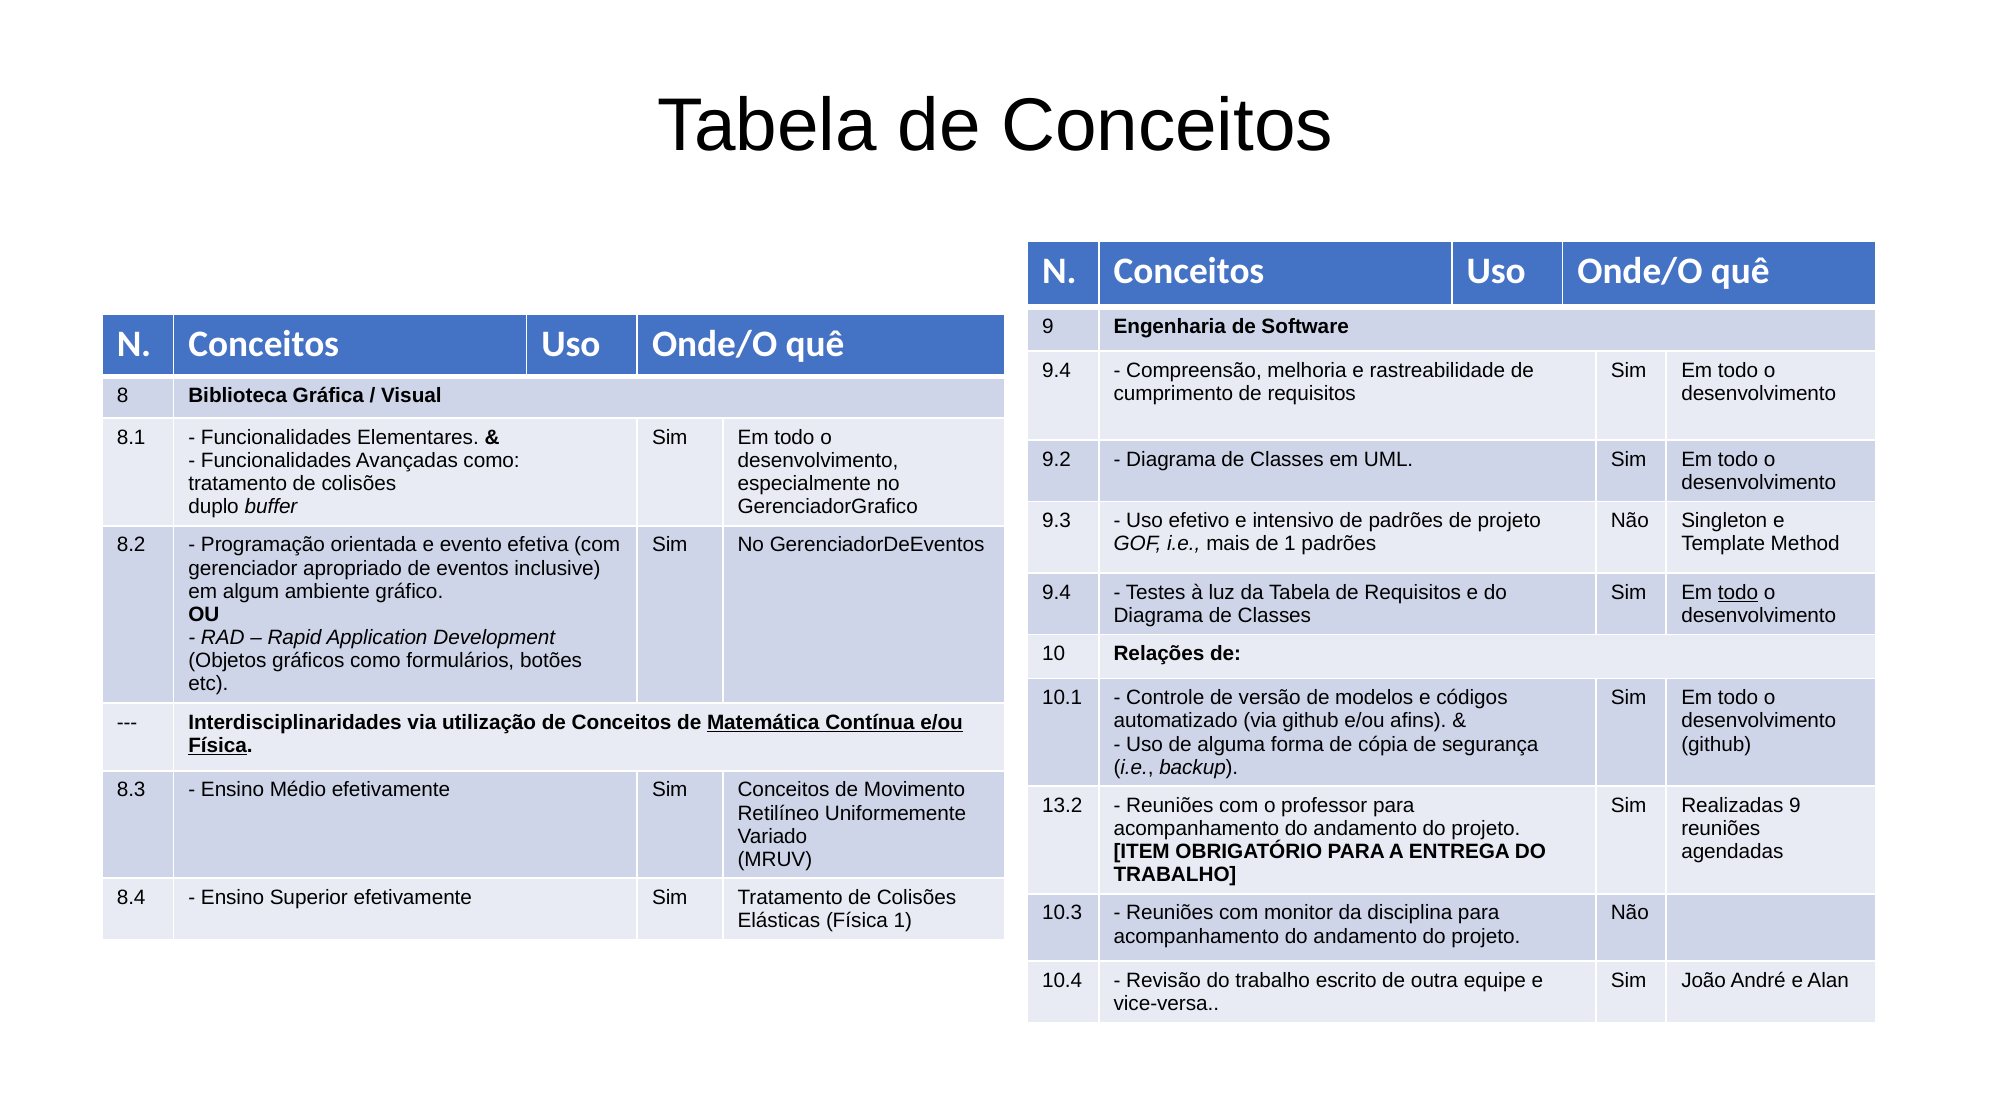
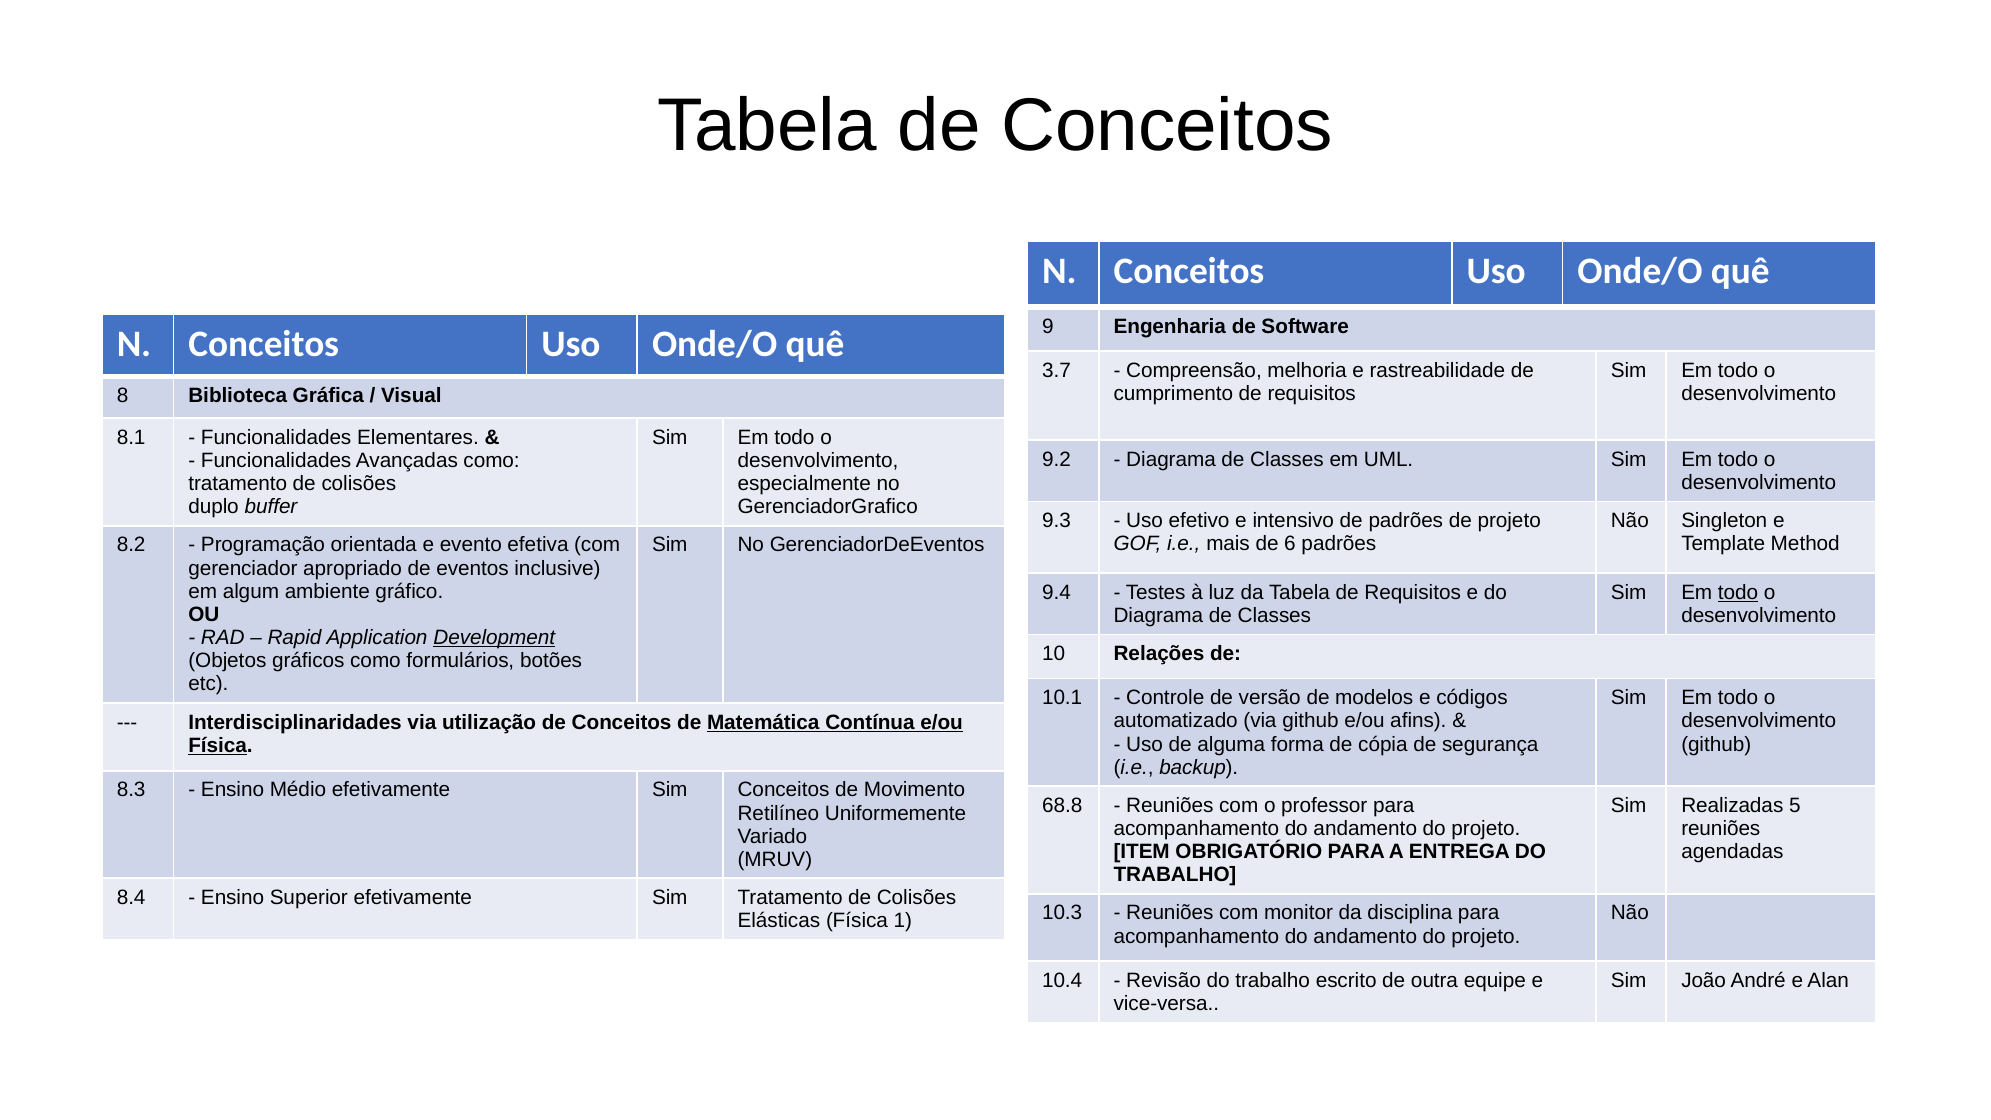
9.4 at (1056, 370): 9.4 -> 3.7
de 1: 1 -> 6
Development underline: none -> present
13.2: 13.2 -> 68.8
Realizadas 9: 9 -> 5
